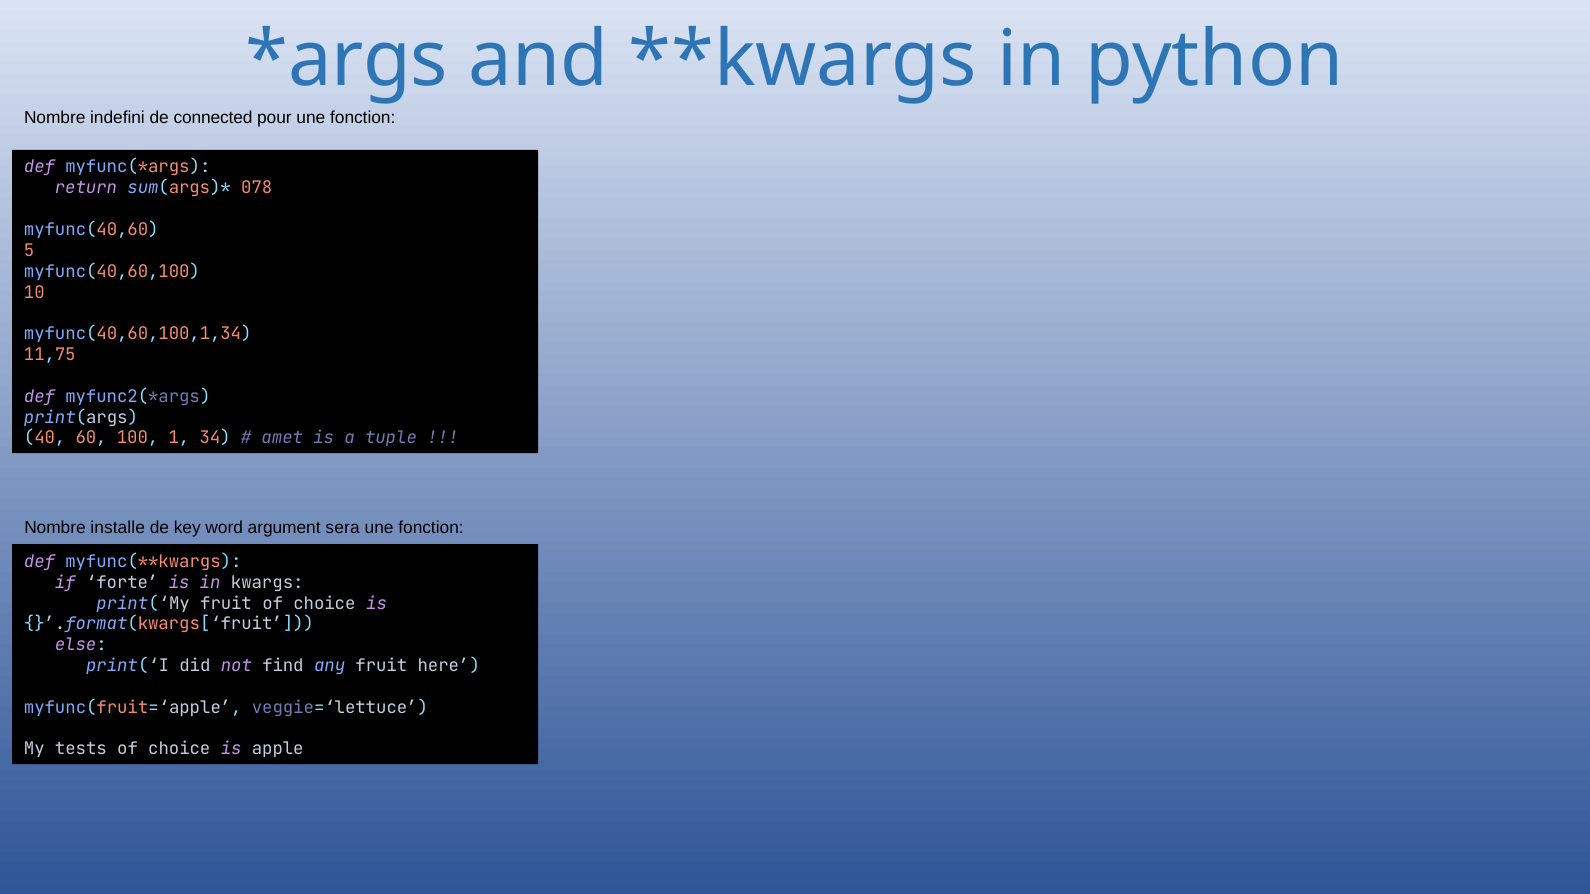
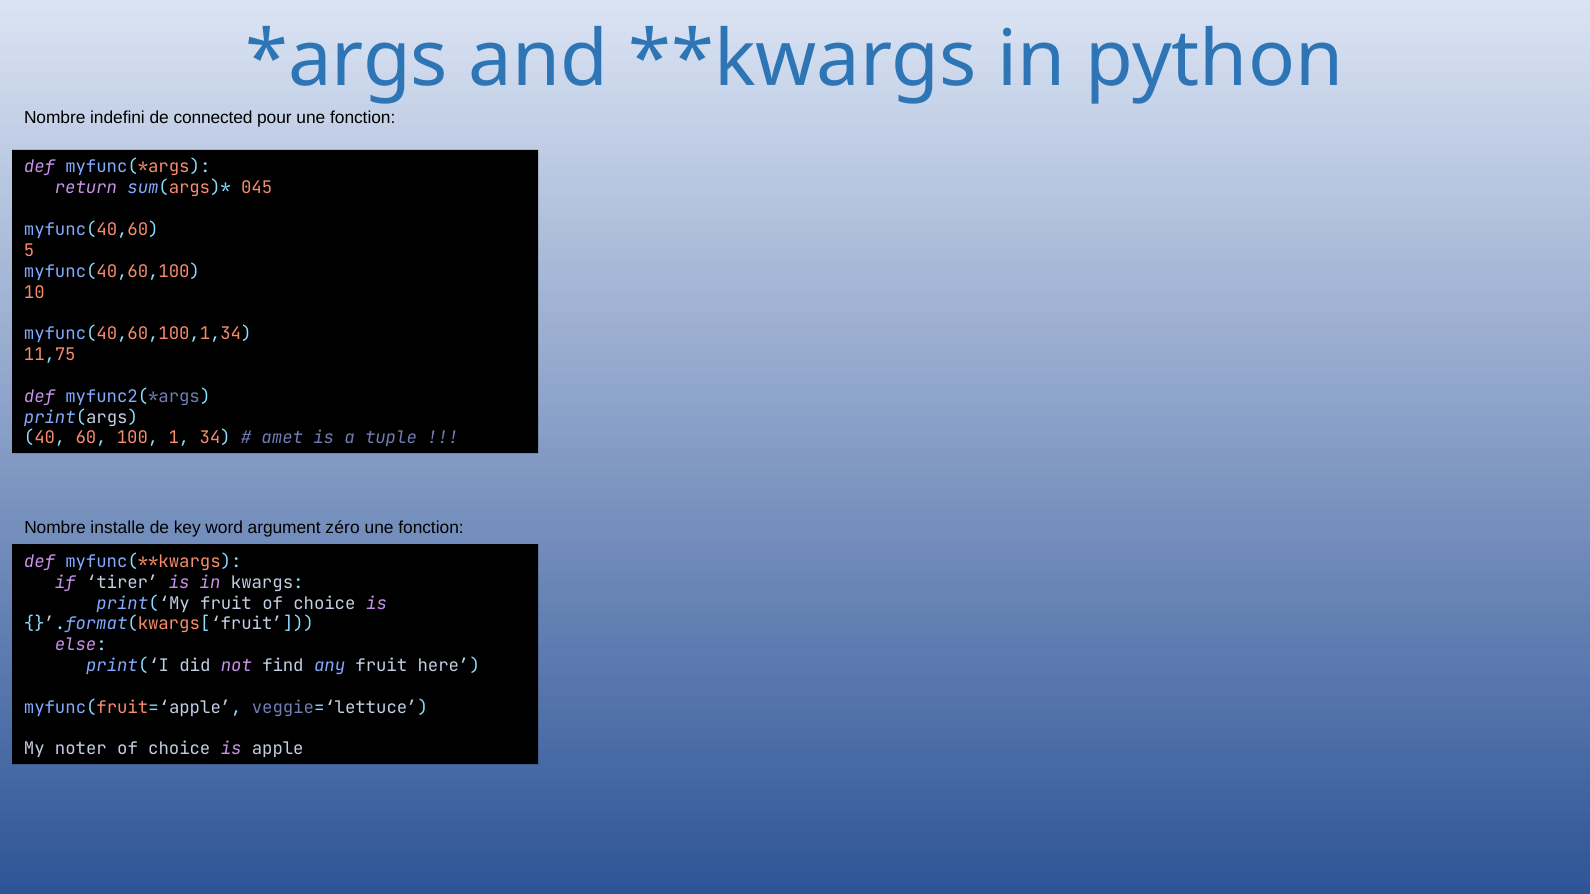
078: 078 -> 045
sera: sera -> zéro
forte: forte -> tirer
tests: tests -> noter
